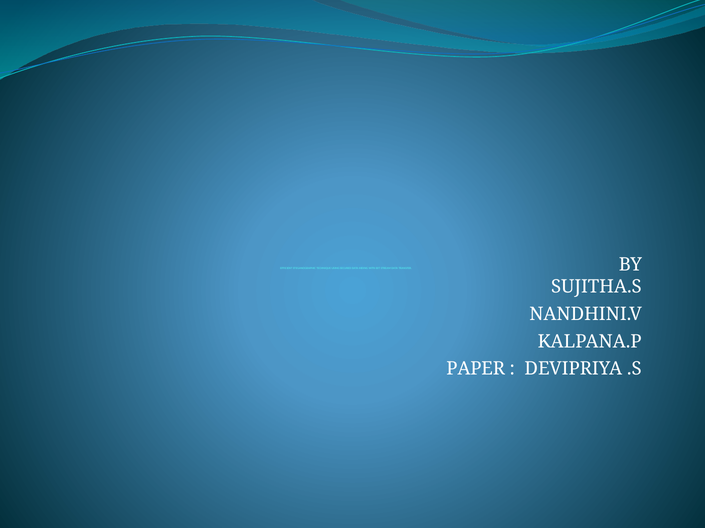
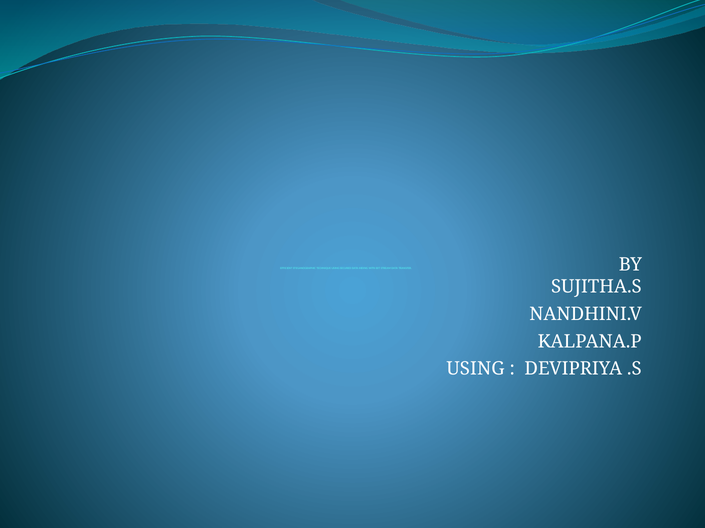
PAPER at (476, 369): PAPER -> USING
